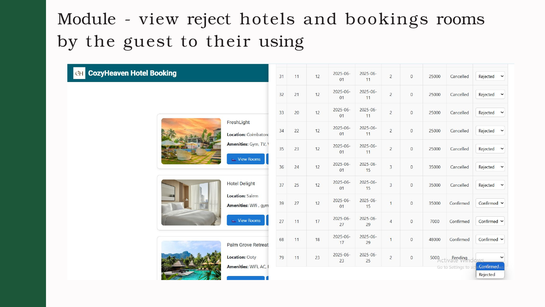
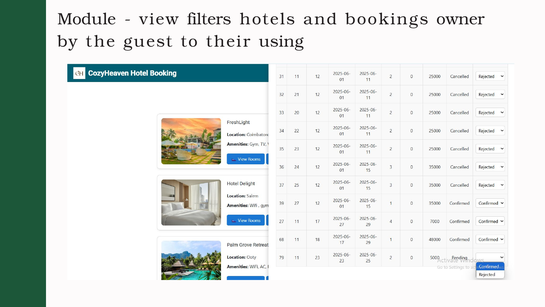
reject: reject -> filters
rooms: rooms -> owner
